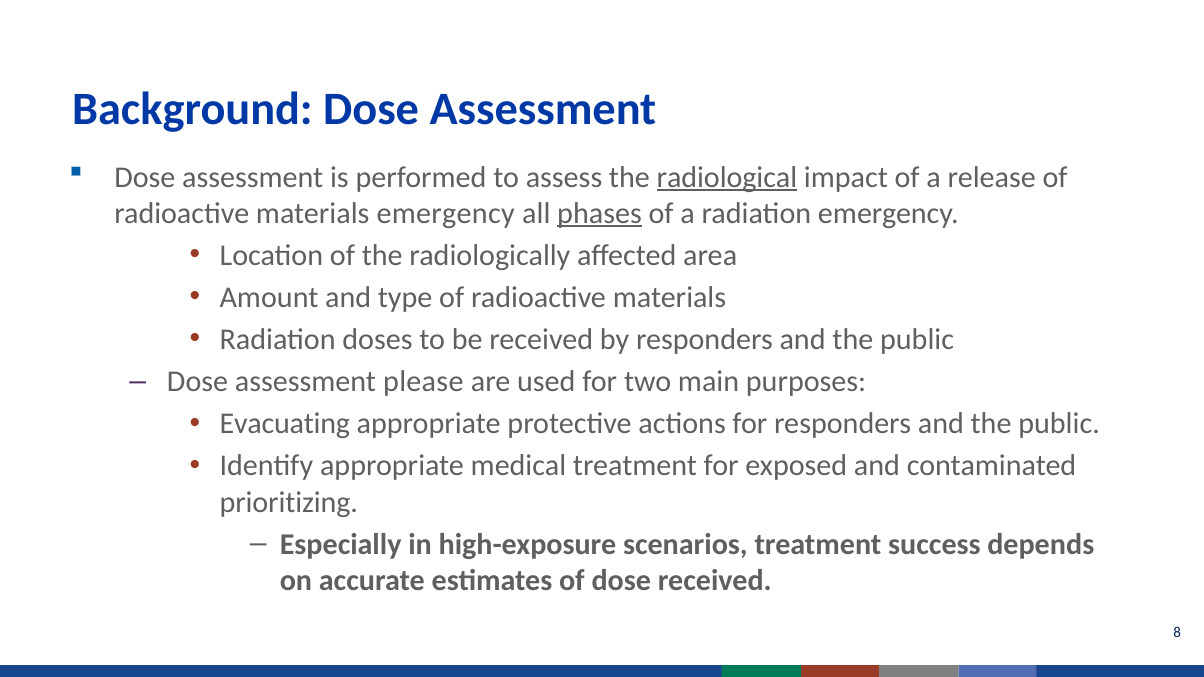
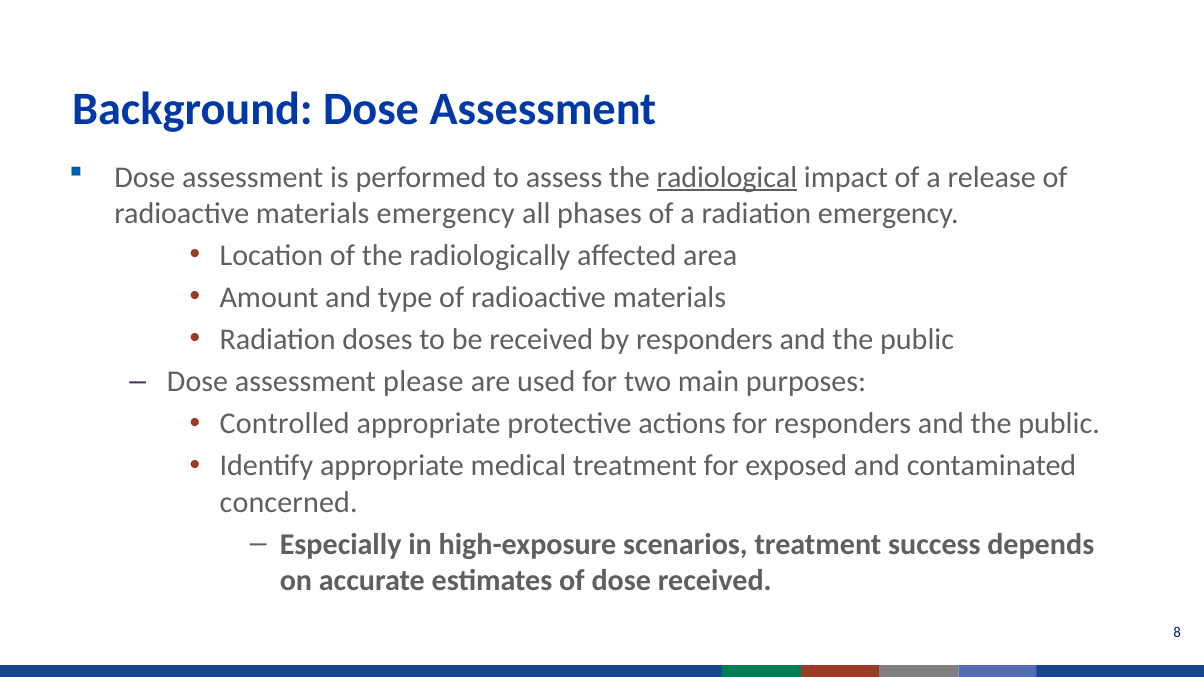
phases underline: present -> none
Evacuating: Evacuating -> Controlled
prioritizing: prioritizing -> concerned
